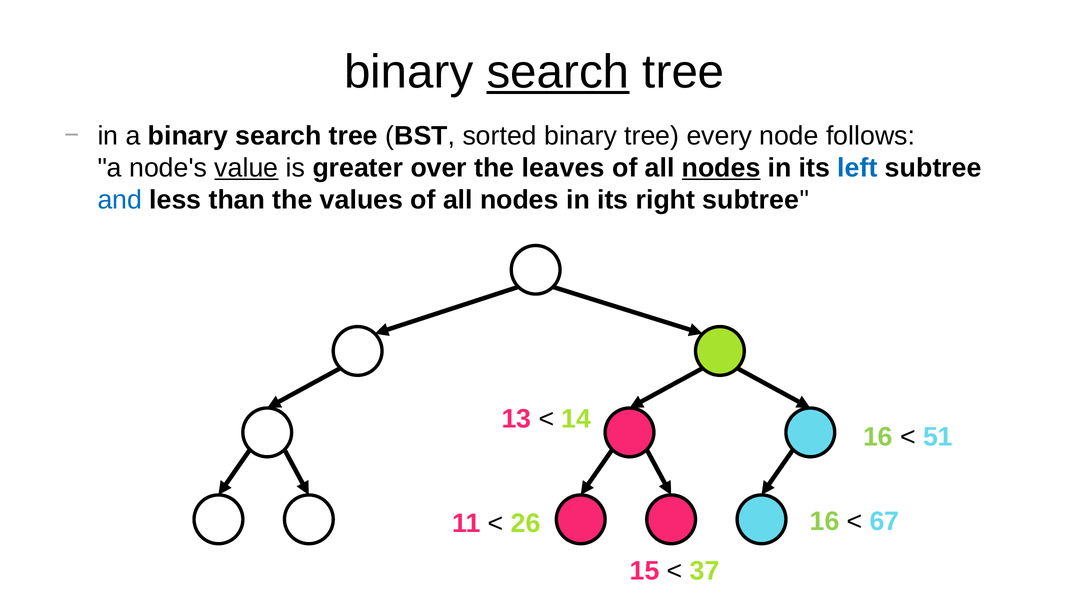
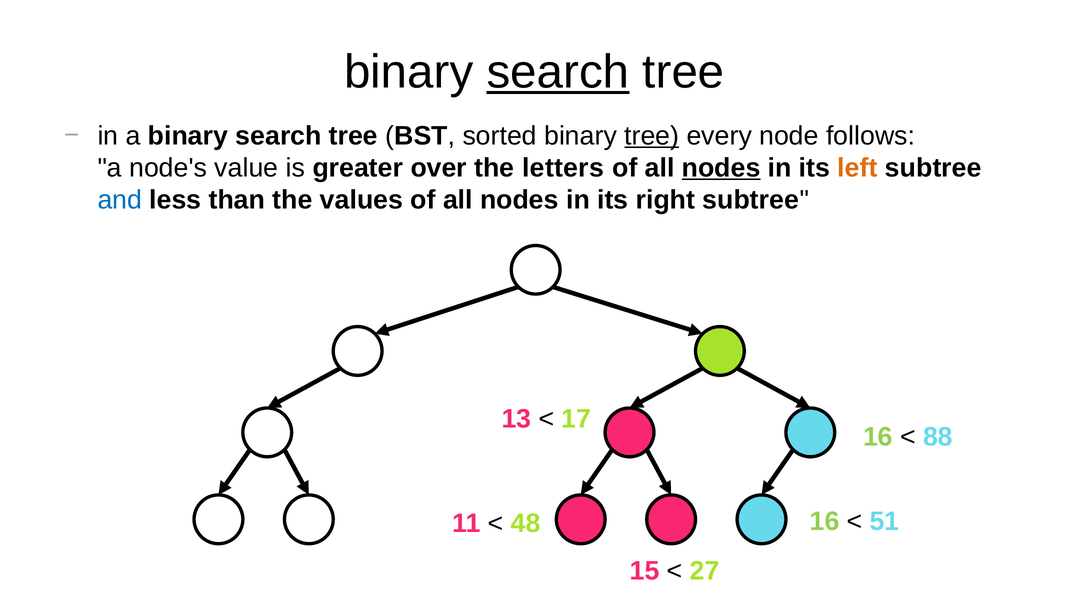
tree at (652, 136) underline: none -> present
value underline: present -> none
leaves: leaves -> letters
left colour: blue -> orange
14: 14 -> 17
51: 51 -> 88
67: 67 -> 51
26: 26 -> 48
37: 37 -> 27
